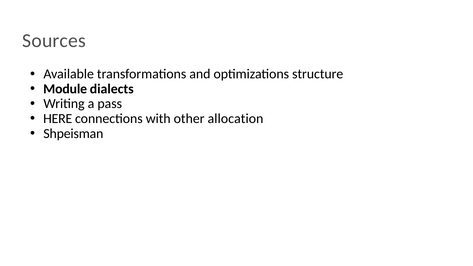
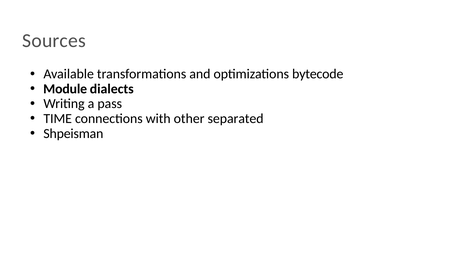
structure: structure -> bytecode
HERE: HERE -> TIME
allocation: allocation -> separated
